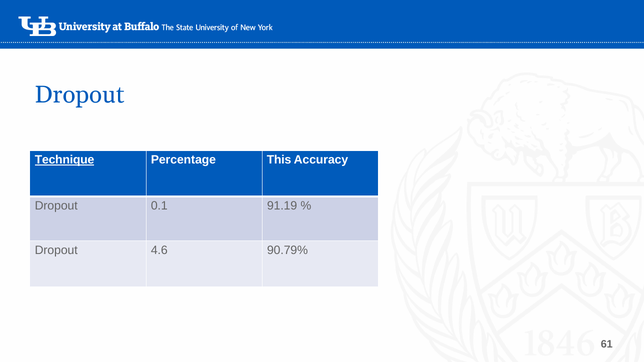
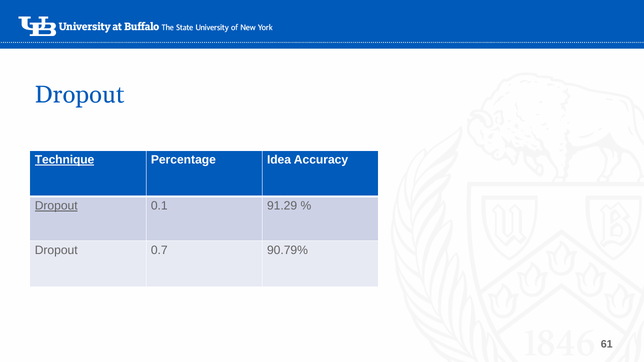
This: This -> Idea
Dropout at (56, 206) underline: none -> present
91.19: 91.19 -> 91.29
4.6: 4.6 -> 0.7
